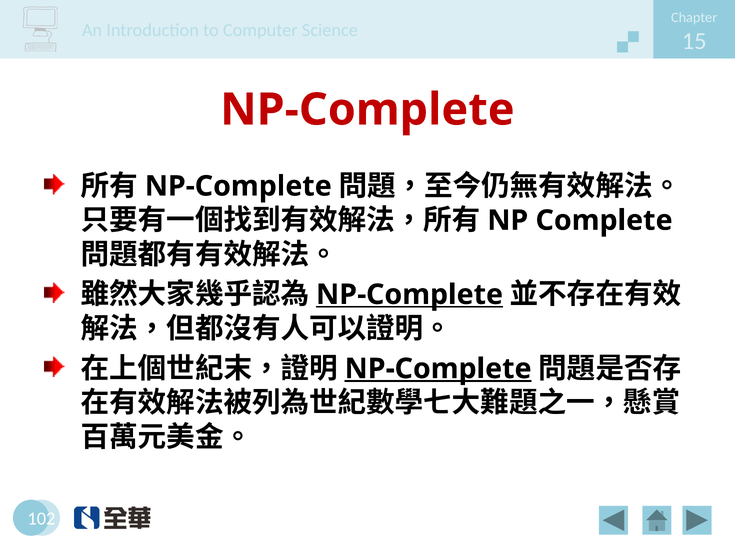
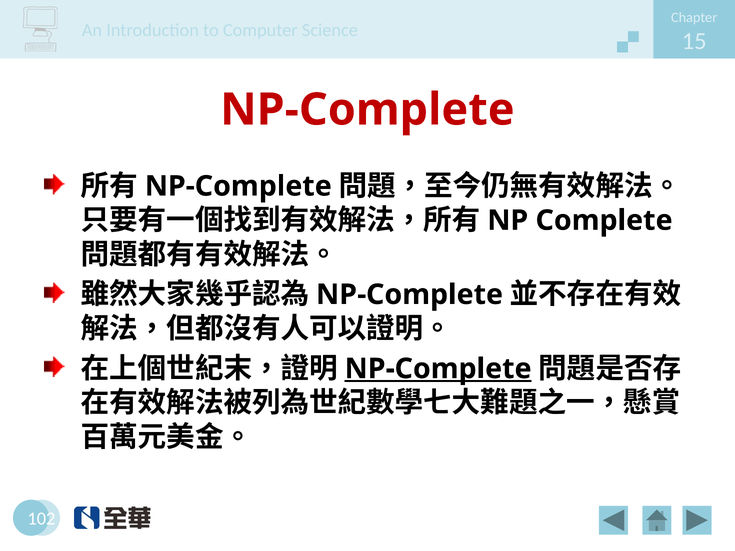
NP-Complete at (410, 295) underline: present -> none
